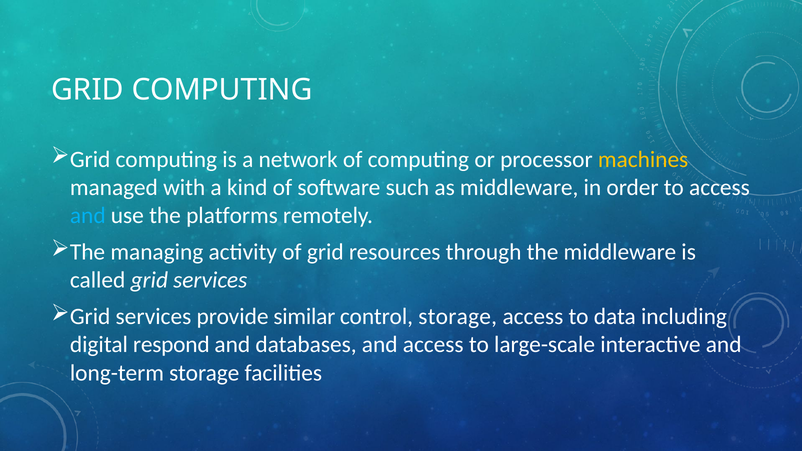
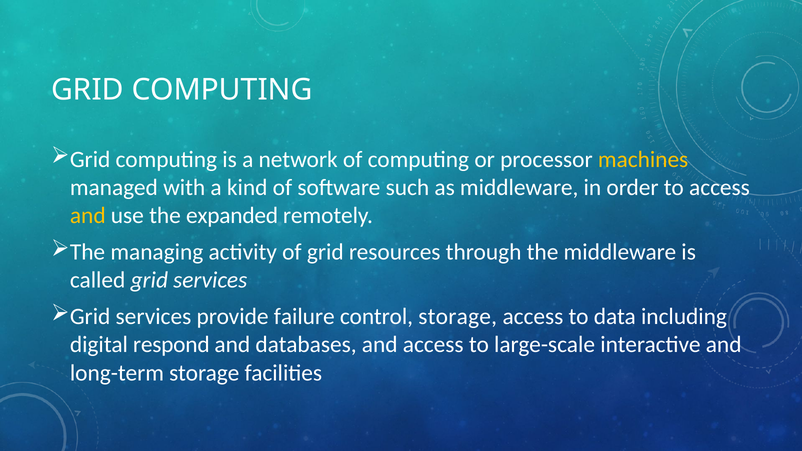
and at (88, 216) colour: light blue -> yellow
platforms: platforms -> expanded
similar: similar -> failure
